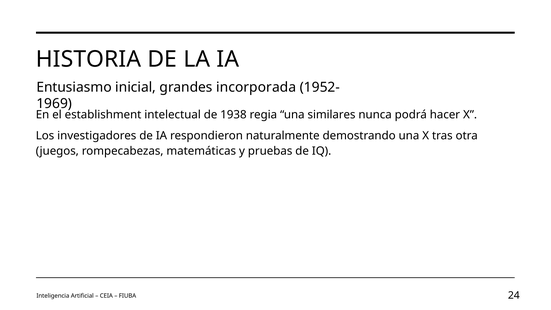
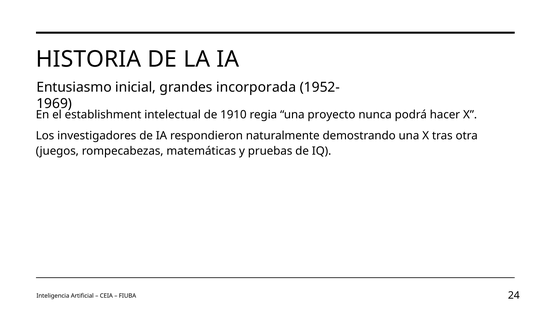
1938: 1938 -> 1910
similares: similares -> proyecto
